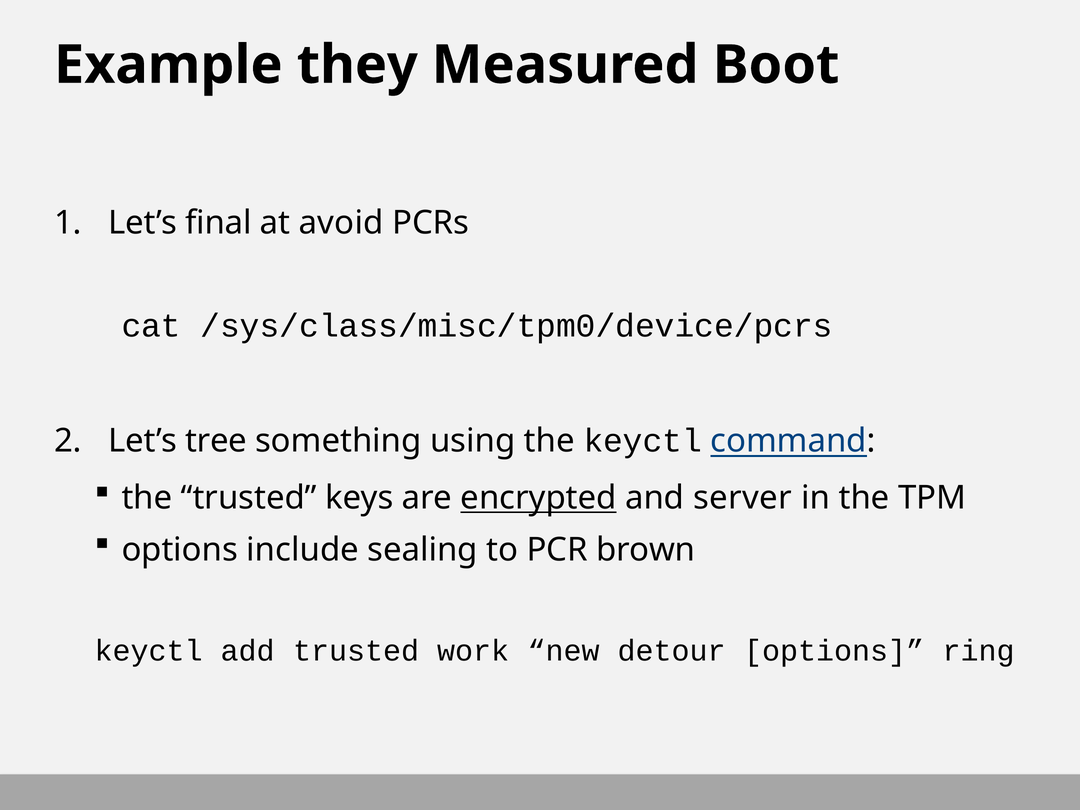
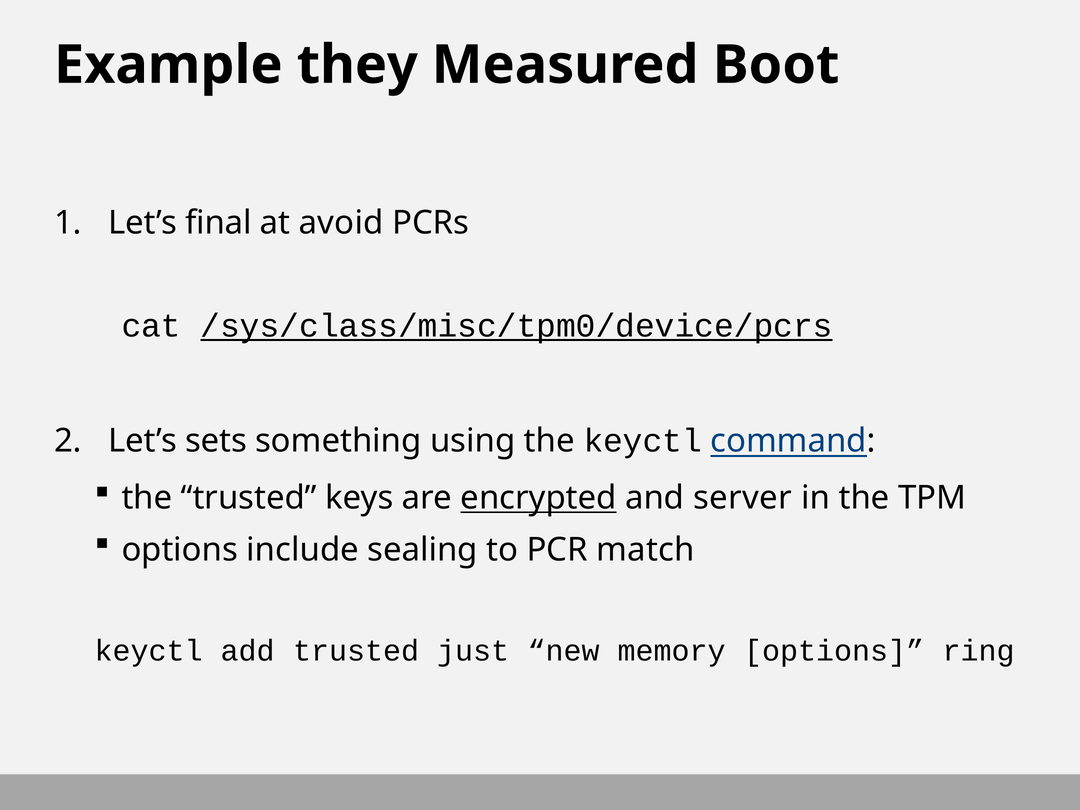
/sys/class/misc/tpm0/device/pcrs underline: none -> present
tree: tree -> sets
brown: brown -> match
work: work -> just
detour: detour -> memory
